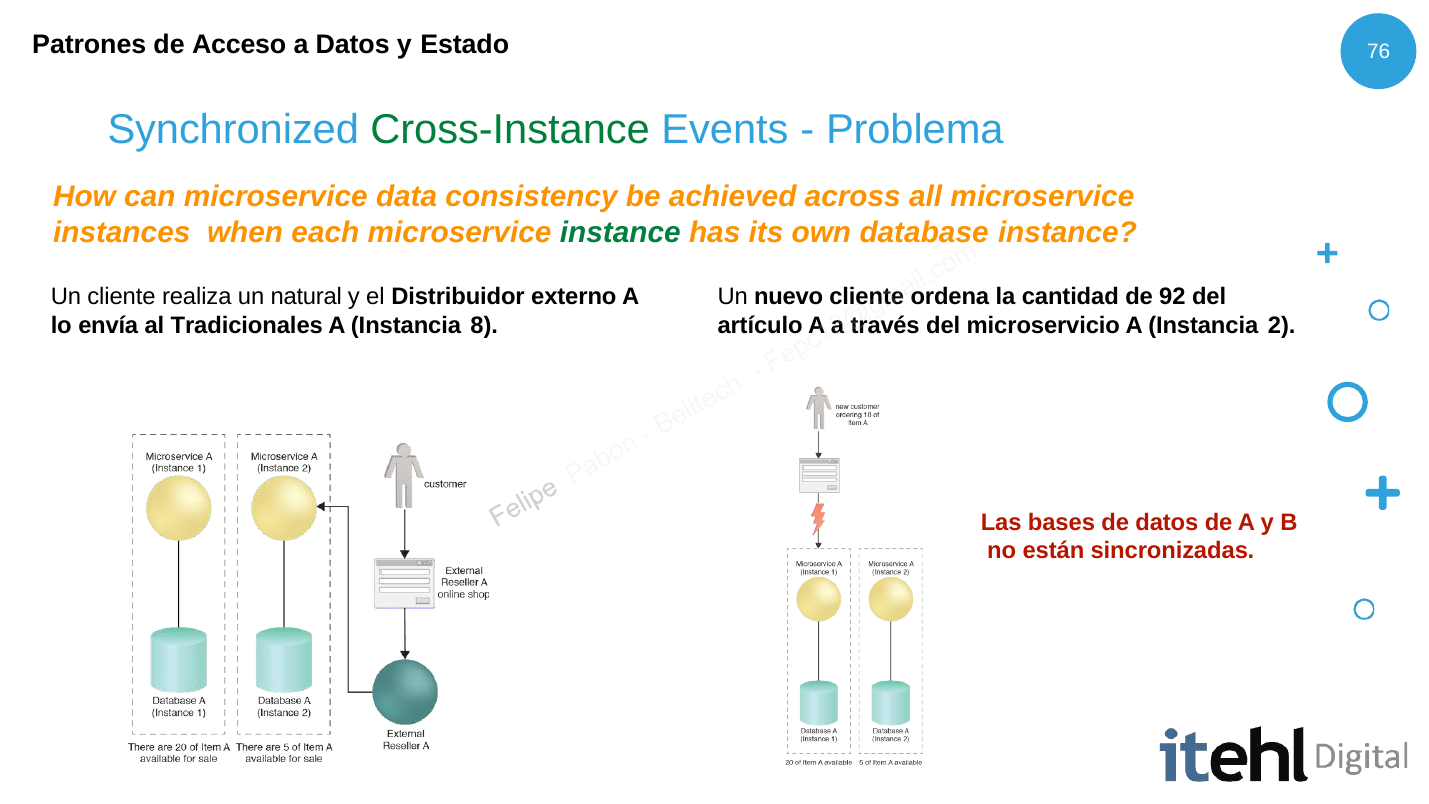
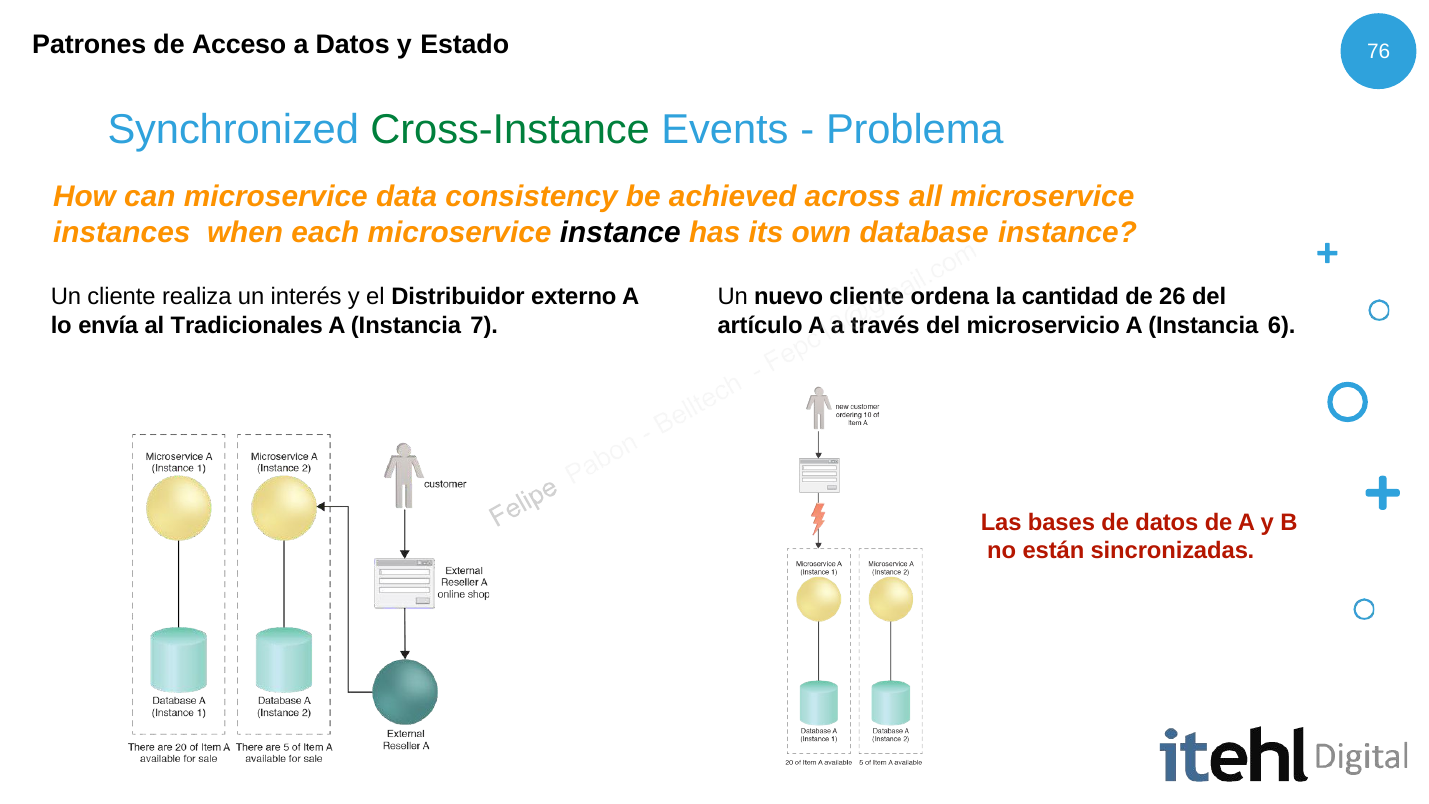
instance at (620, 233) colour: green -> black
natural: natural -> interés
92: 92 -> 26
8: 8 -> 7
2: 2 -> 6
